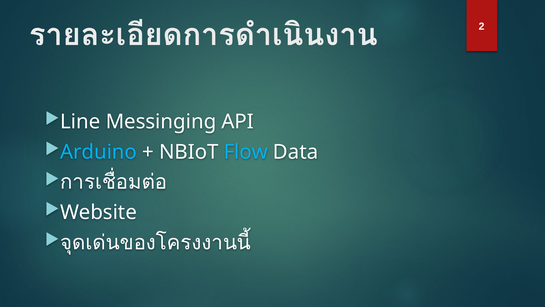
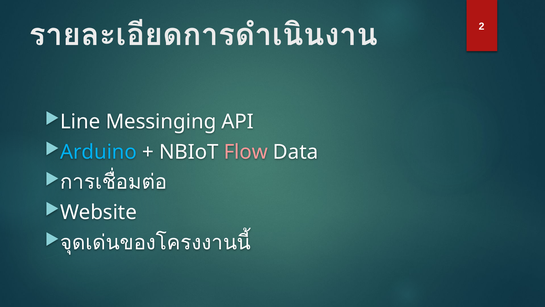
Flow colour: light blue -> pink
